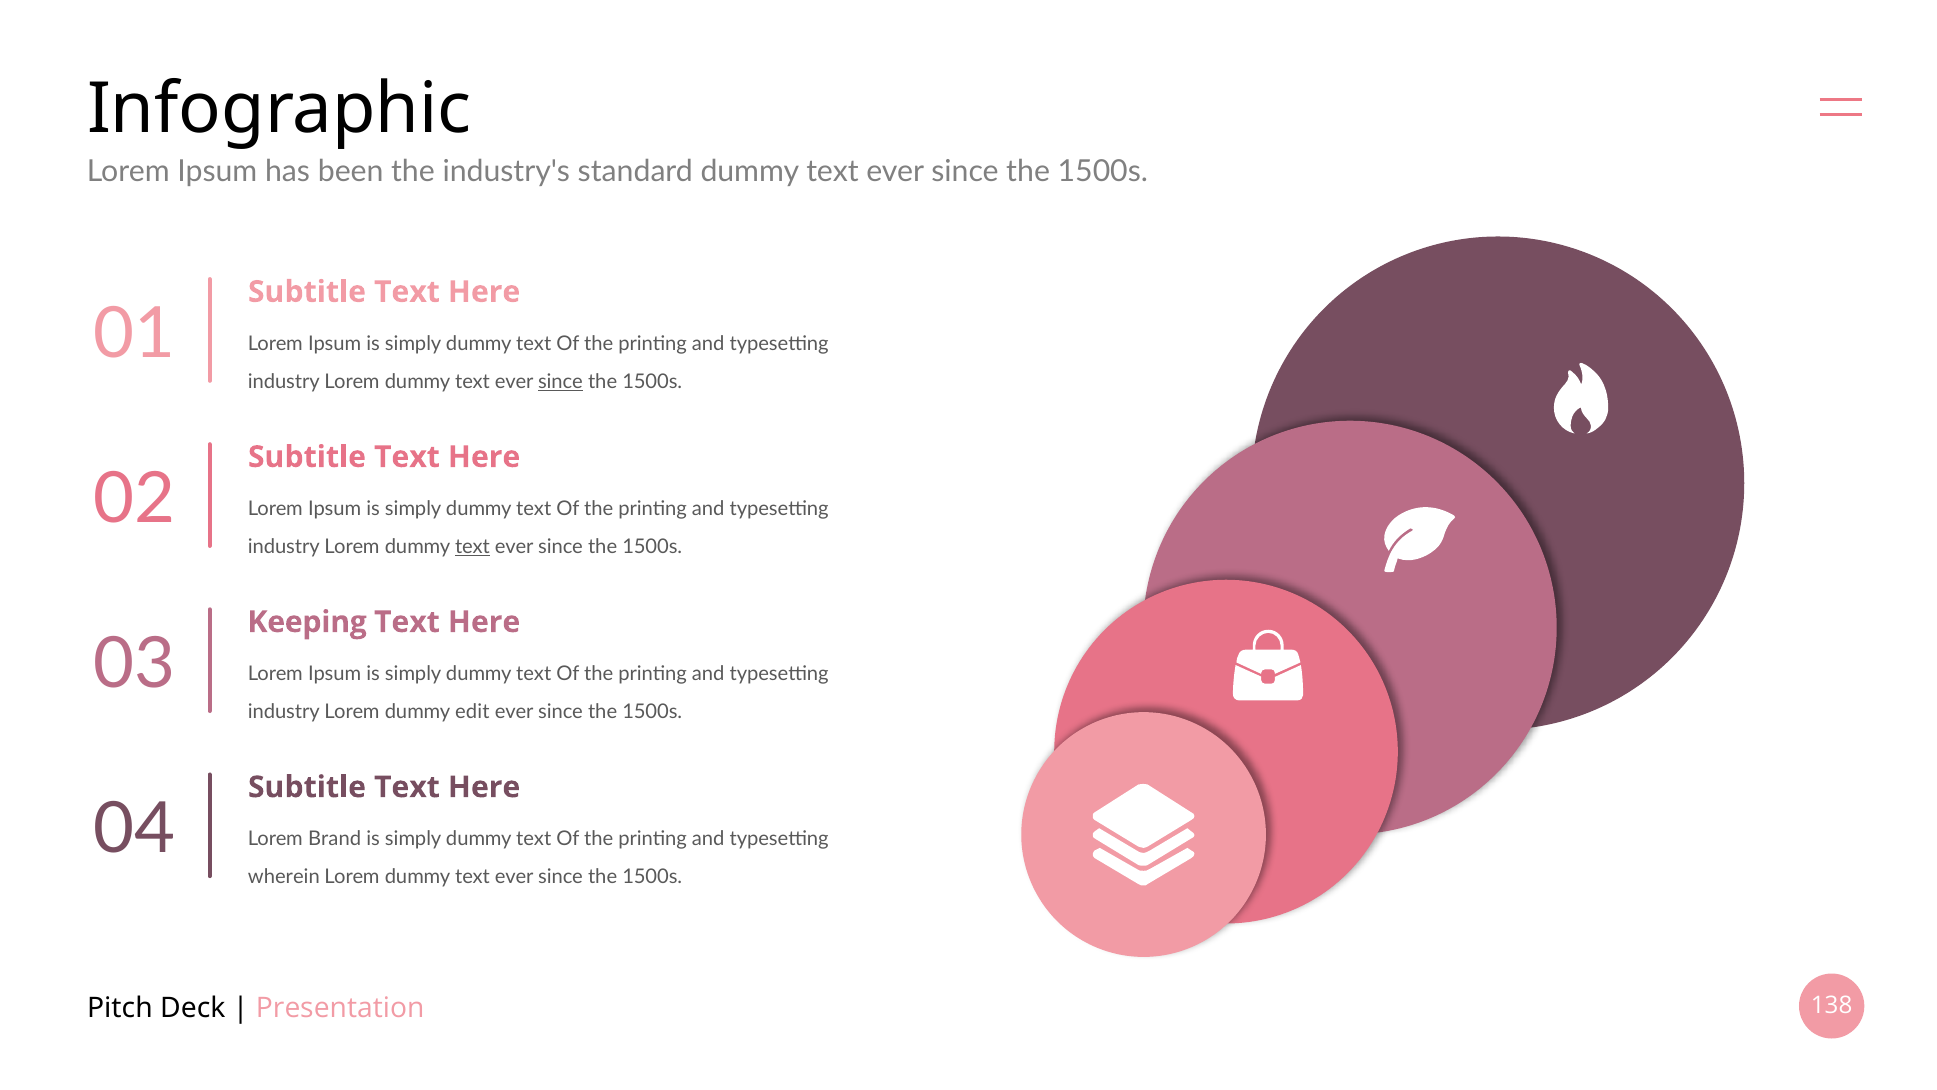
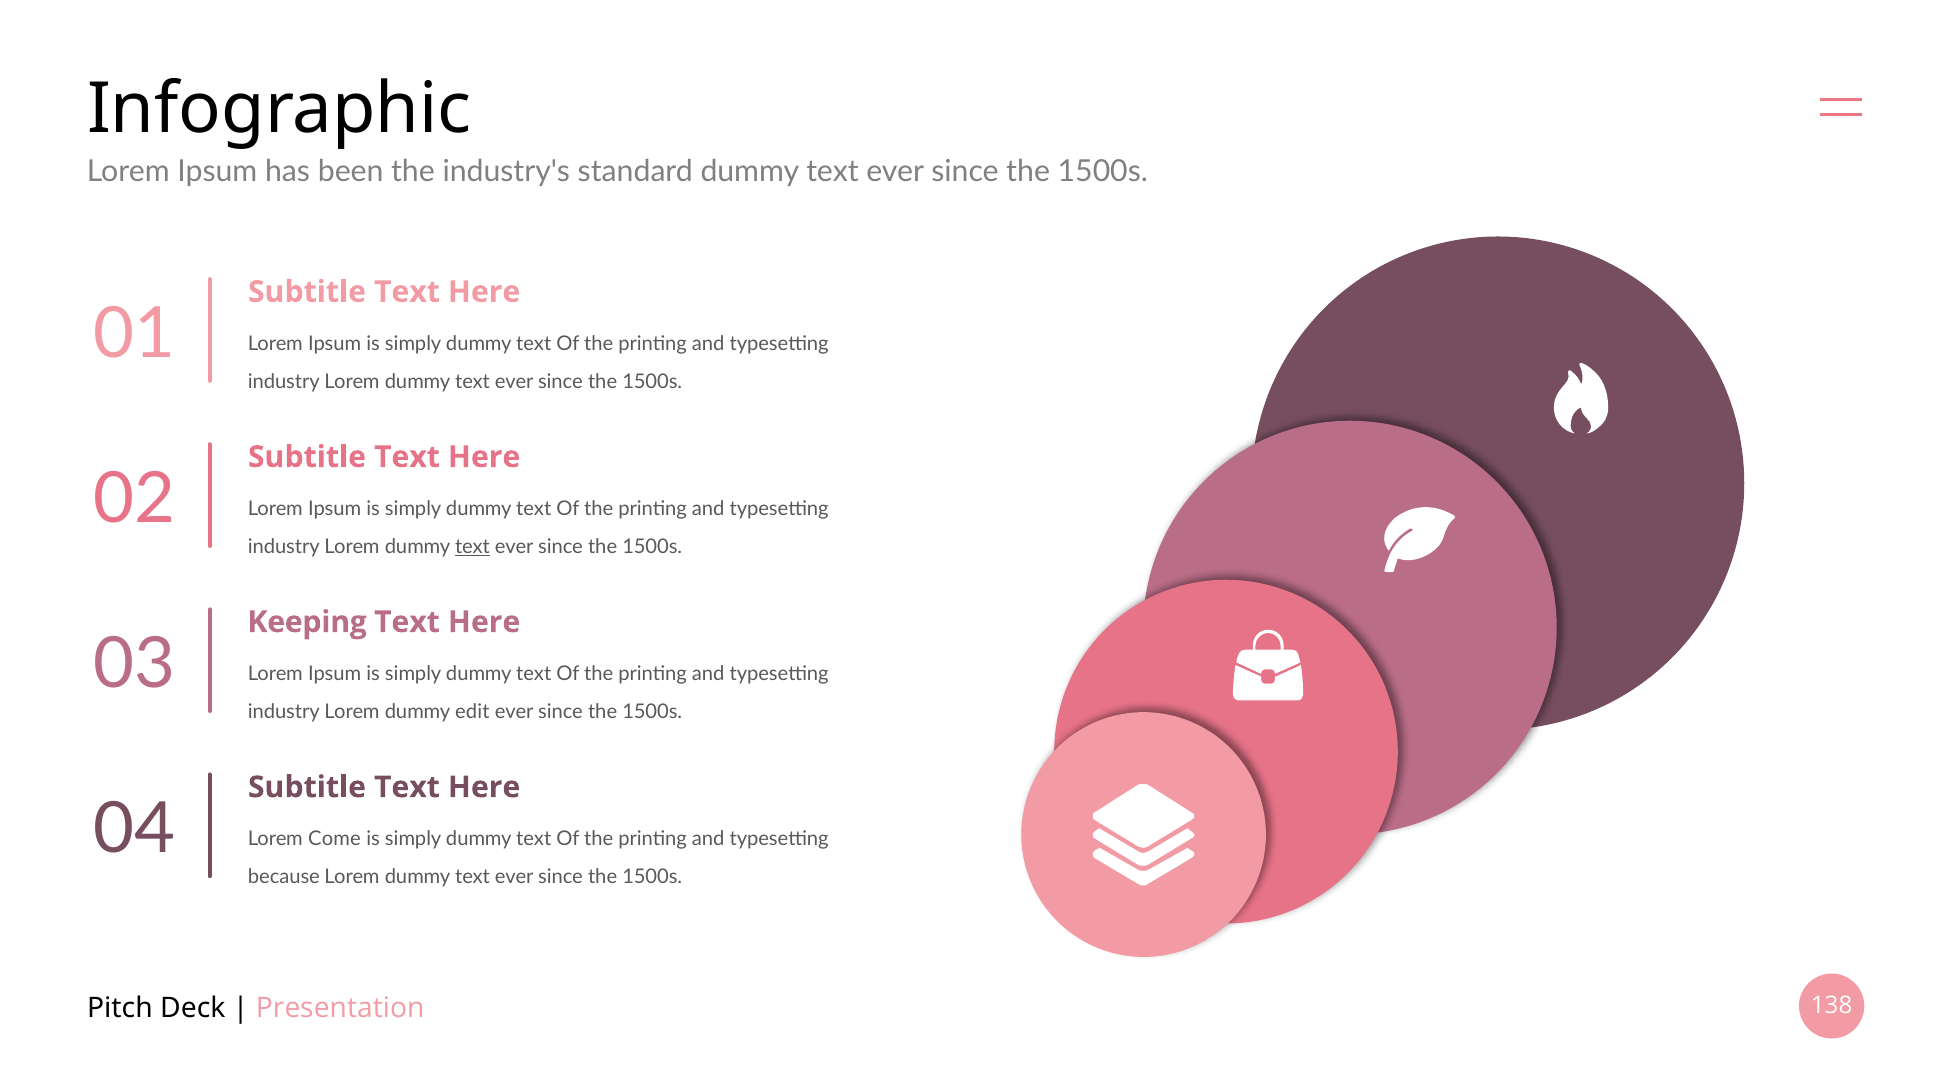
since at (560, 382) underline: present -> none
Brand: Brand -> Come
wherein: wherein -> because
